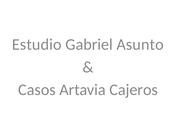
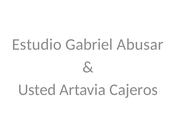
Asunto: Asunto -> Abusar
Casos: Casos -> Usted
